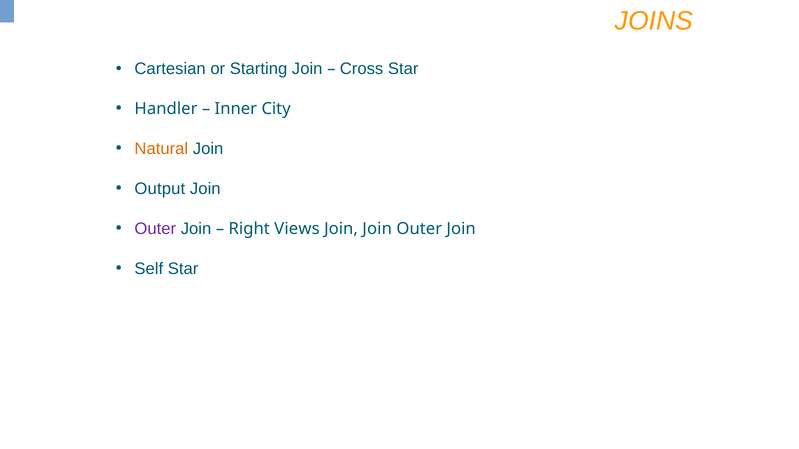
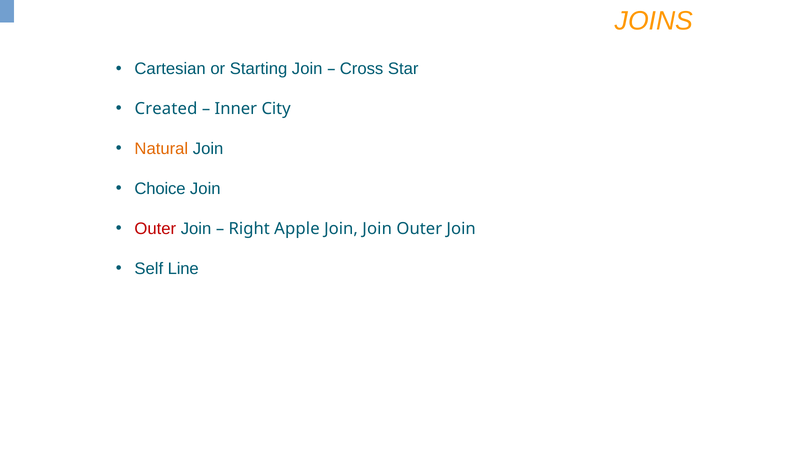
Handler: Handler -> Created
Output: Output -> Choice
Outer at (155, 229) colour: purple -> red
Views: Views -> Apple
Self Star: Star -> Line
